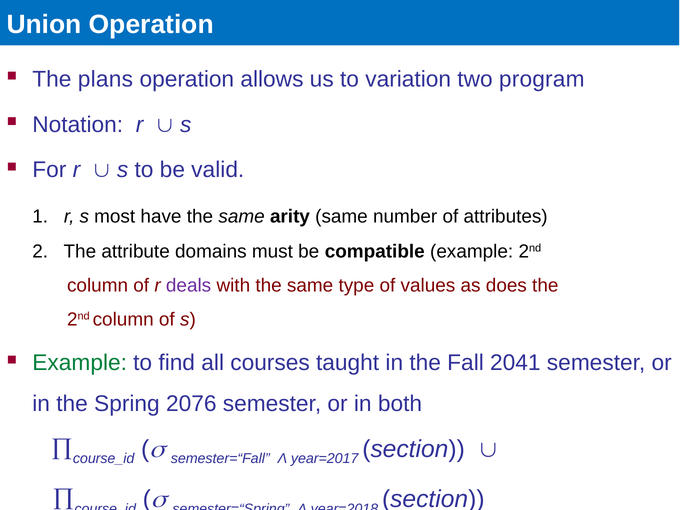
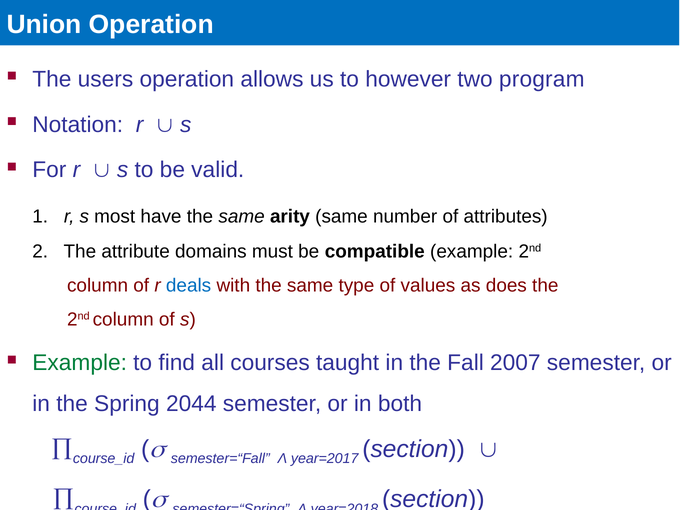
plans: plans -> users
variation: variation -> however
deals colour: purple -> blue
2041: 2041 -> 2007
2076: 2076 -> 2044
